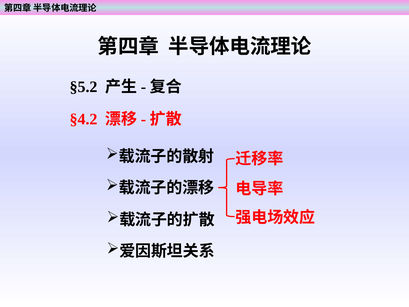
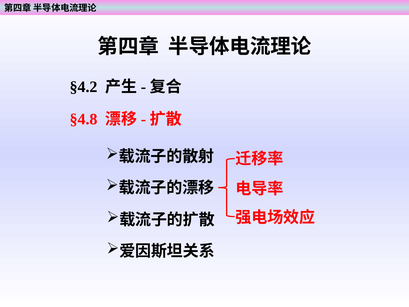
§5.2: §5.2 -> §4.2
§4.2: §4.2 -> §4.8
